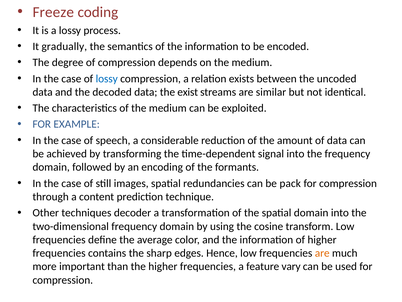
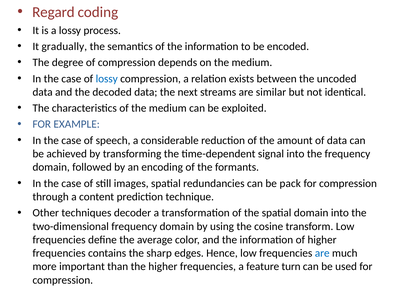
Freeze: Freeze -> Regard
exist: exist -> next
are at (322, 253) colour: orange -> blue
vary: vary -> turn
